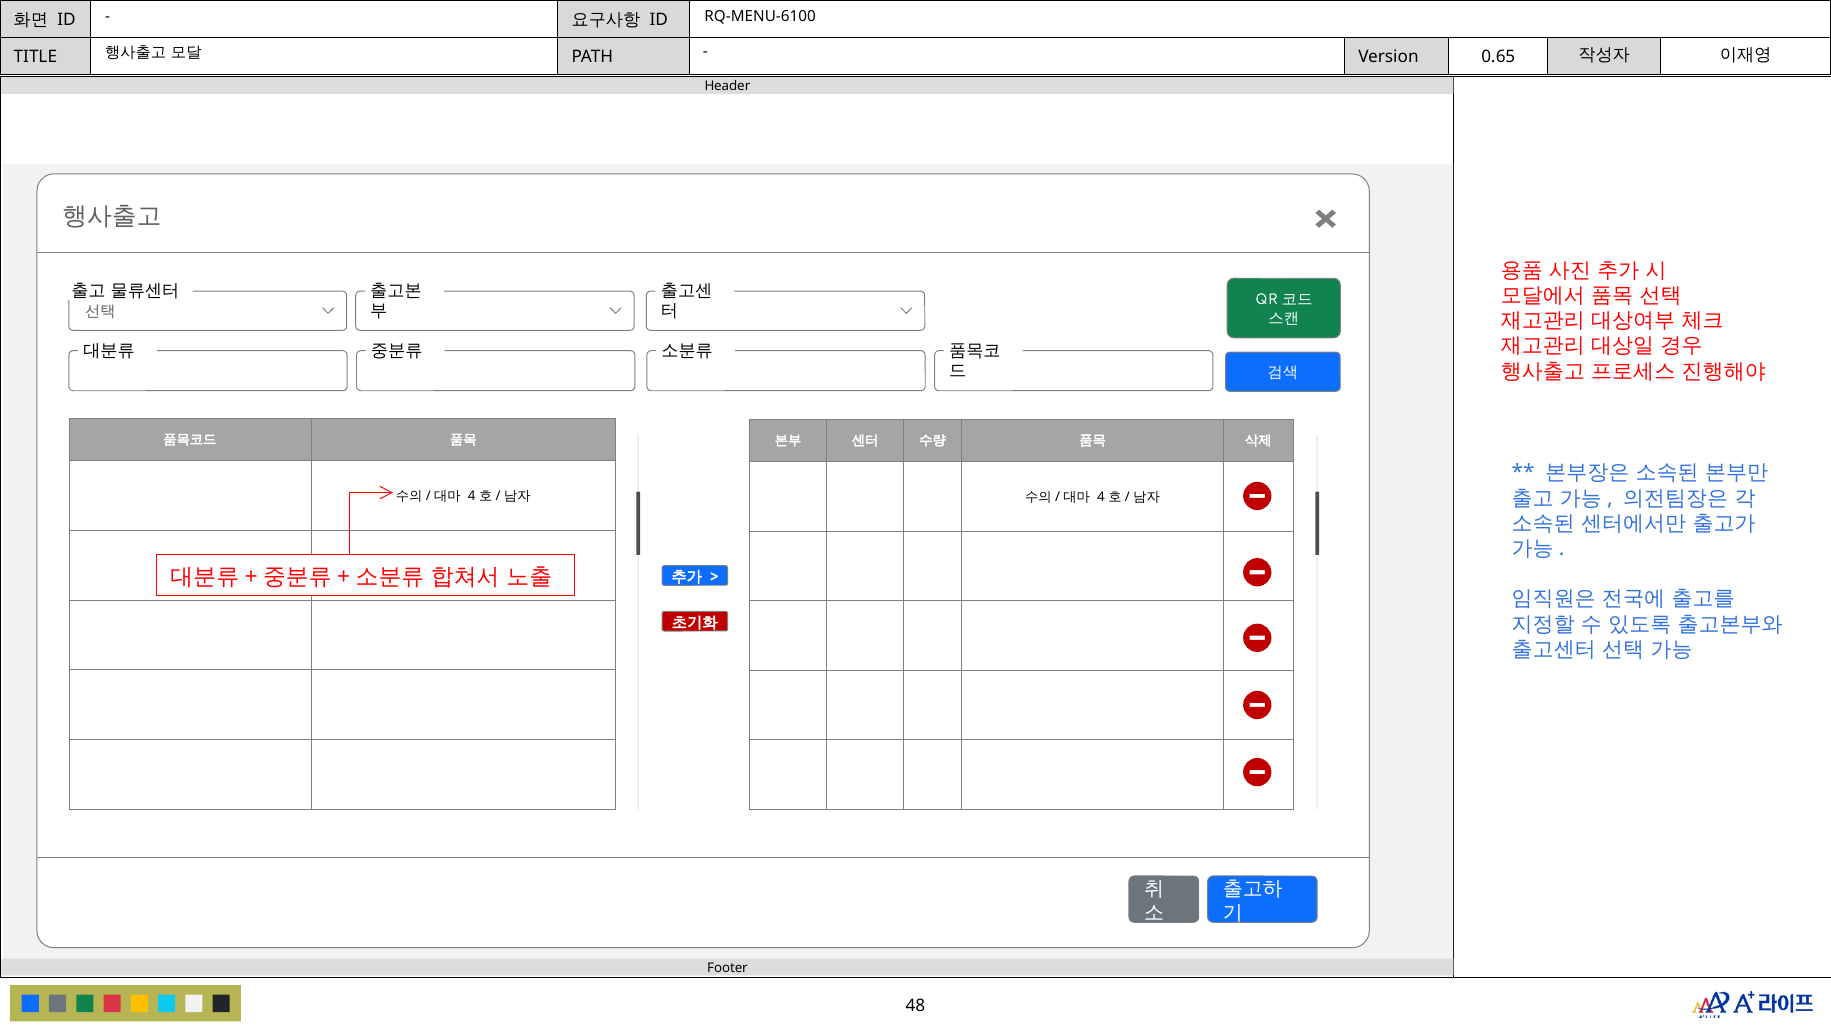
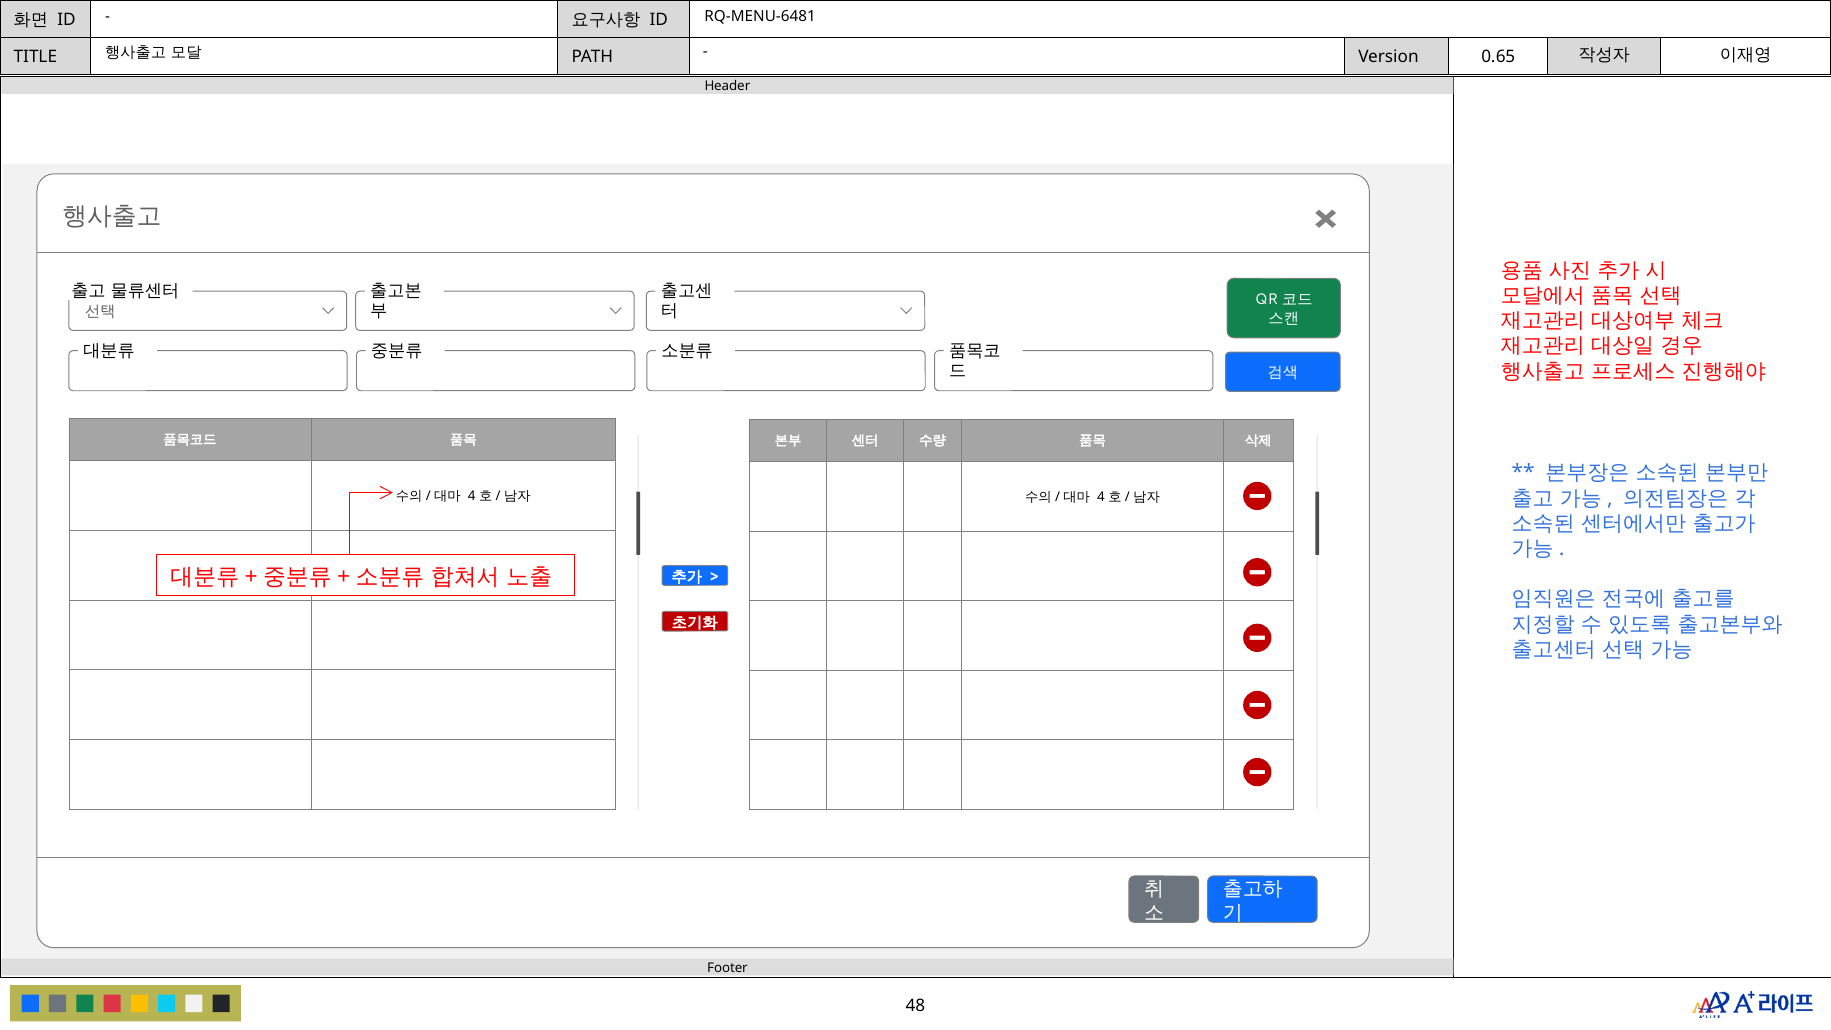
RQ-MENU-6100: RQ-MENU-6100 -> RQ-MENU-6481
